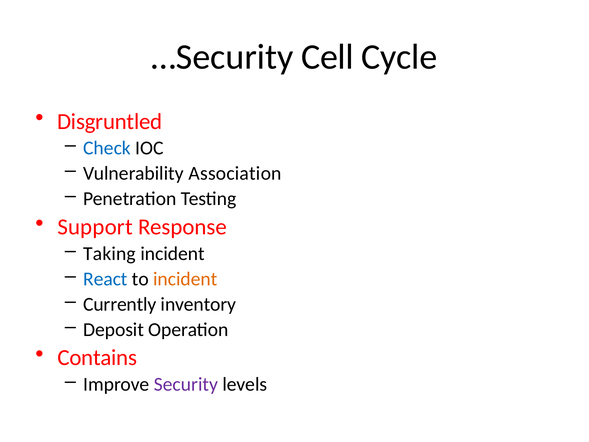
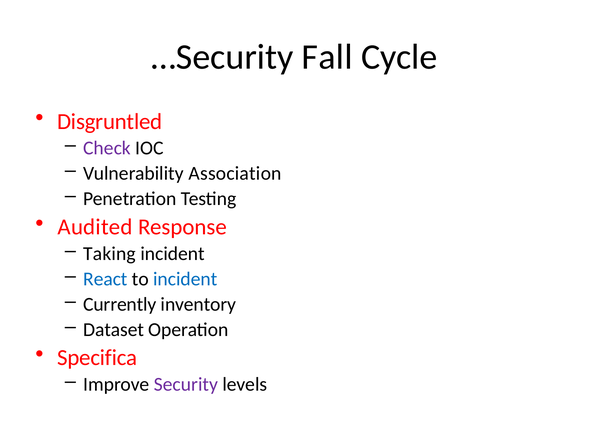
Cell: Cell -> Fall
Check colour: blue -> purple
Support: Support -> Audited
incident at (185, 279) colour: orange -> blue
Deposit: Deposit -> Dataset
Contains: Contains -> Specifica
